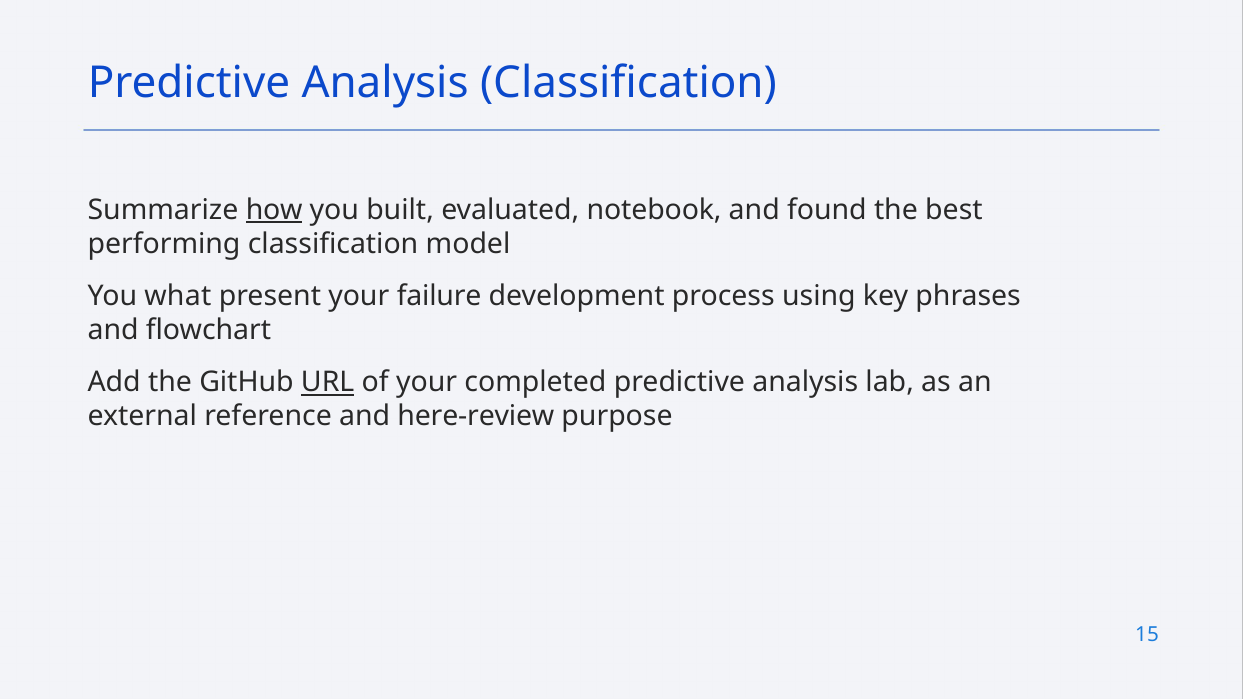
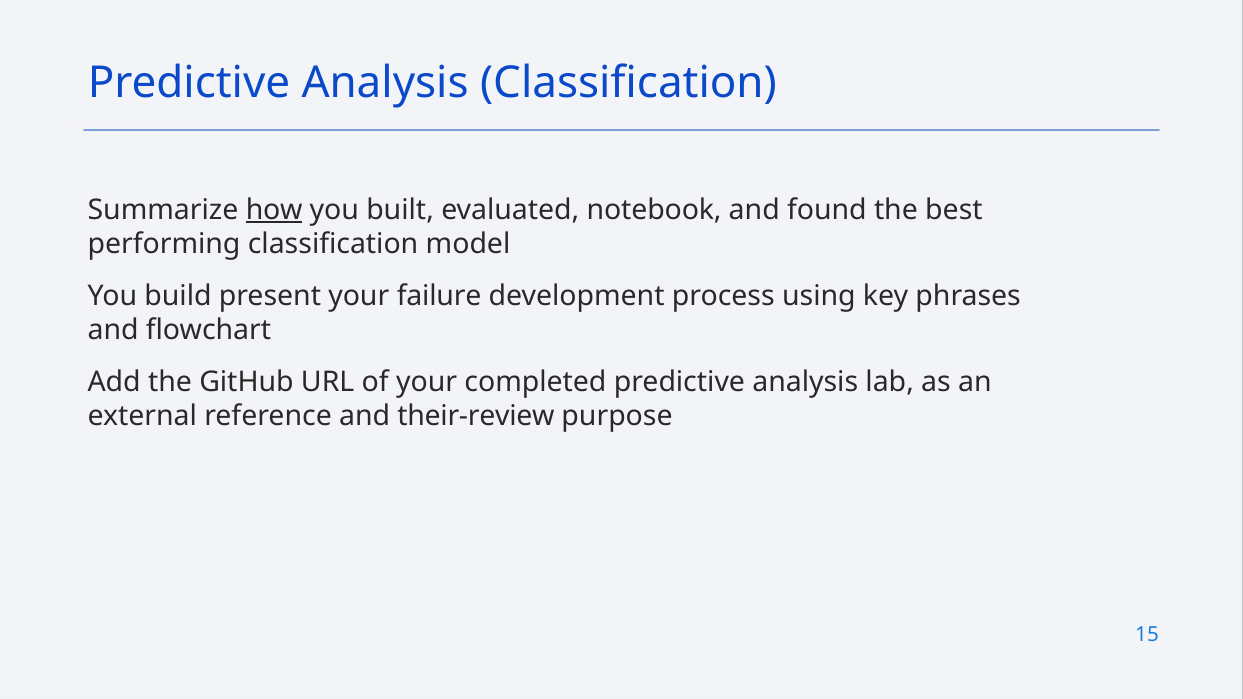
what: what -> build
URL underline: present -> none
here-review: here-review -> their-review
